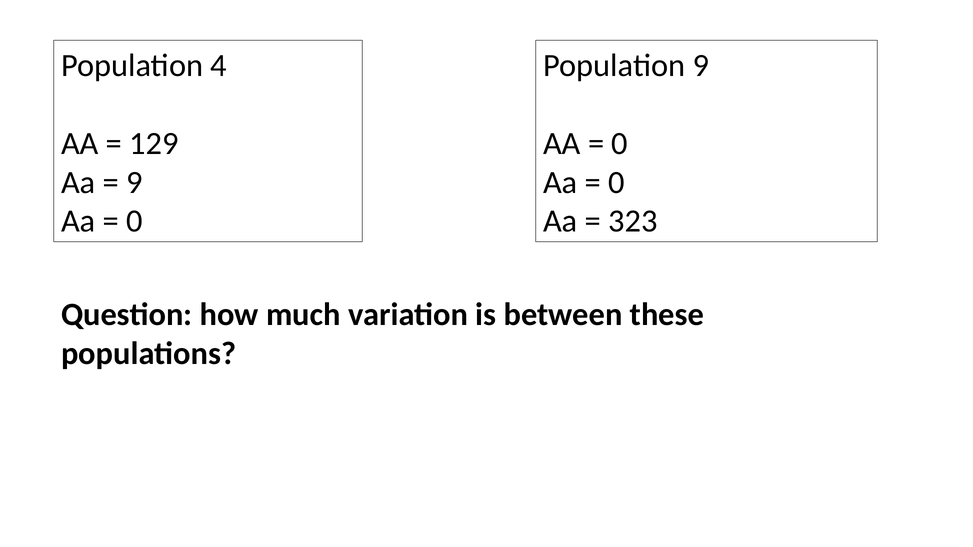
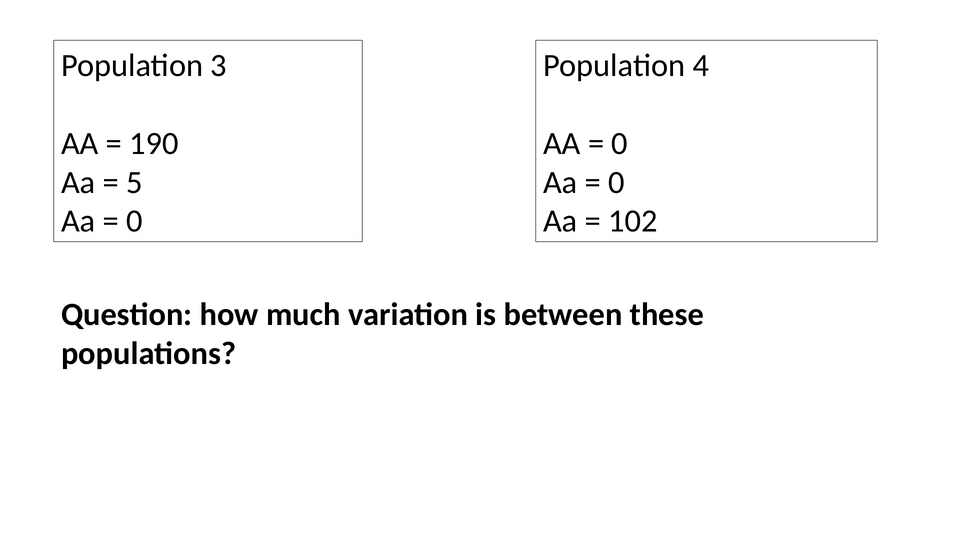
4: 4 -> 3
Population 9: 9 -> 4
129: 129 -> 190
9 at (134, 182): 9 -> 5
323: 323 -> 102
